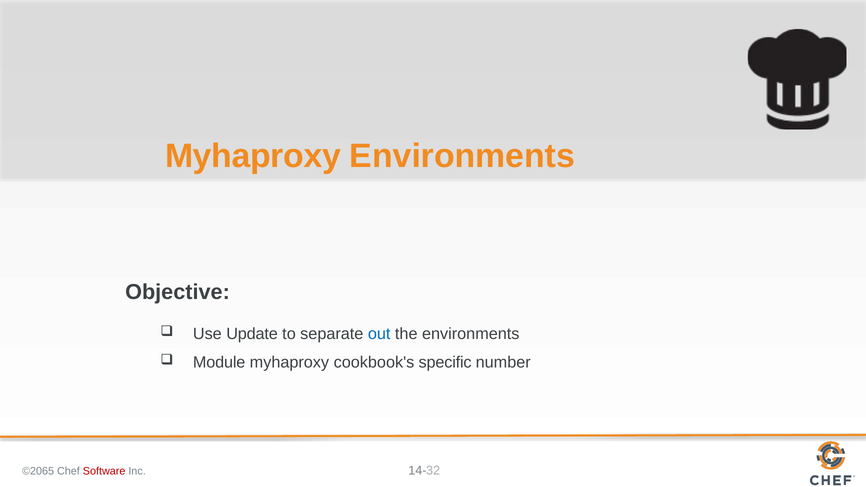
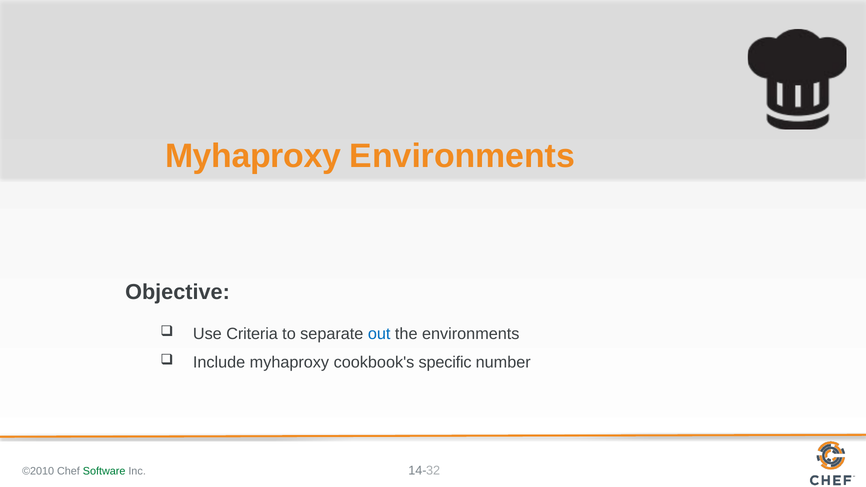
Update: Update -> Criteria
Module: Module -> Include
©2065: ©2065 -> ©2010
Software colour: red -> green
